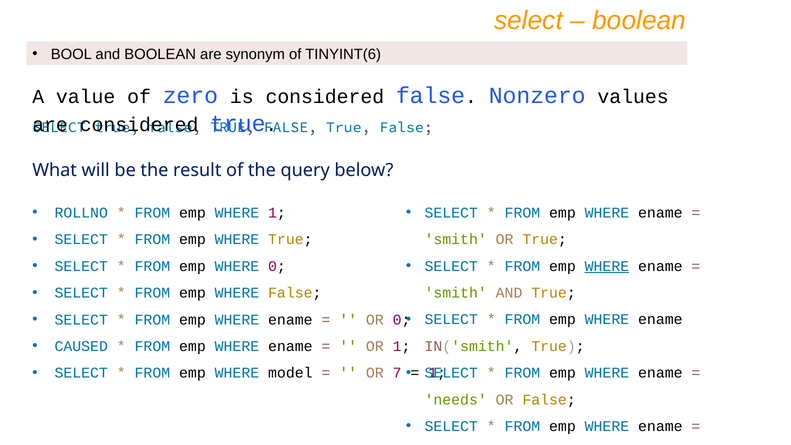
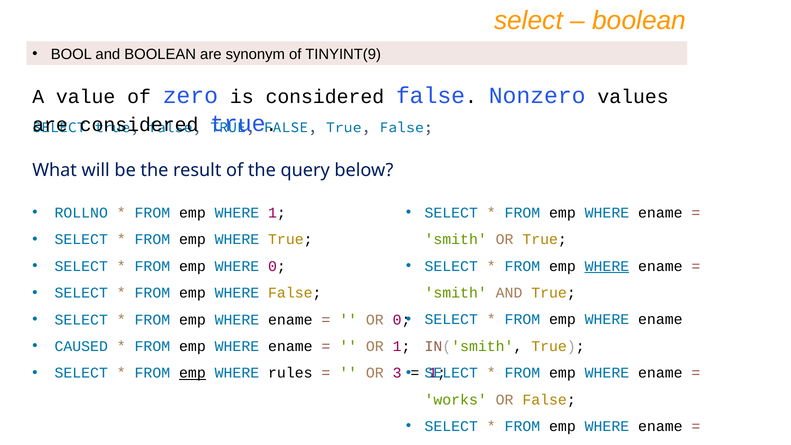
TINYINT(6: TINYINT(6 -> TINYINT(9
emp at (192, 373) underline: none -> present
model: model -> rules
7: 7 -> 3
needs: needs -> works
